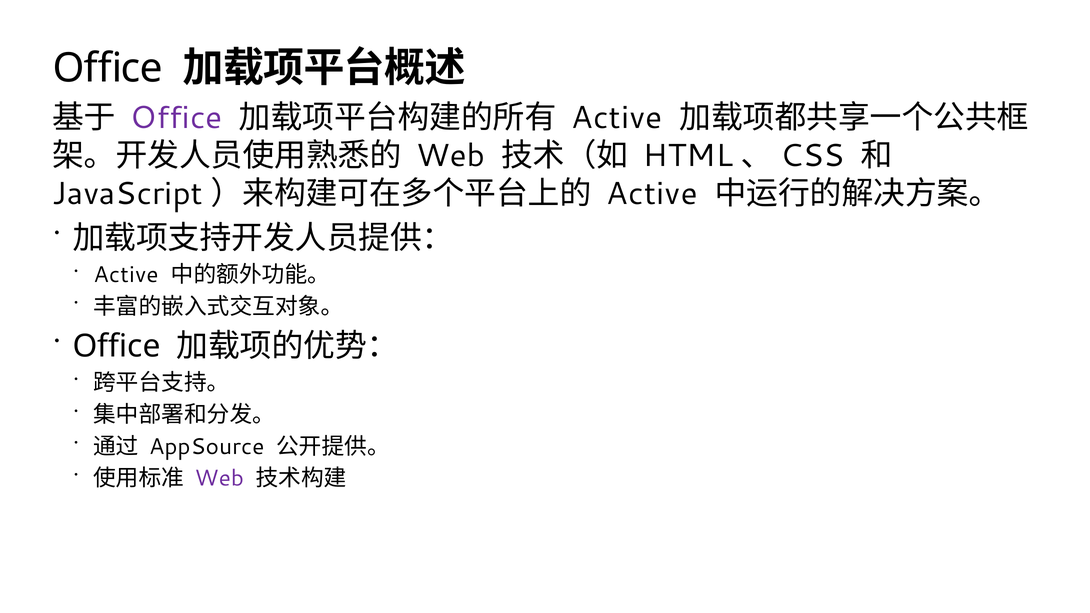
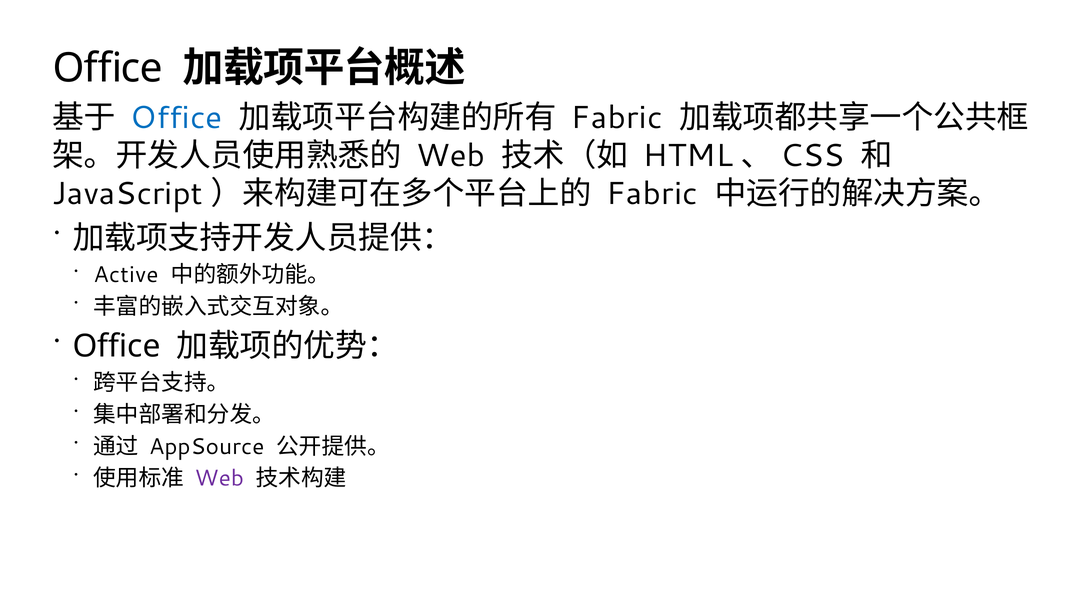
Office at (177, 118) colour: purple -> blue
Active at (617, 118): Active -> Fabric
Active at (652, 194): Active -> Fabric
